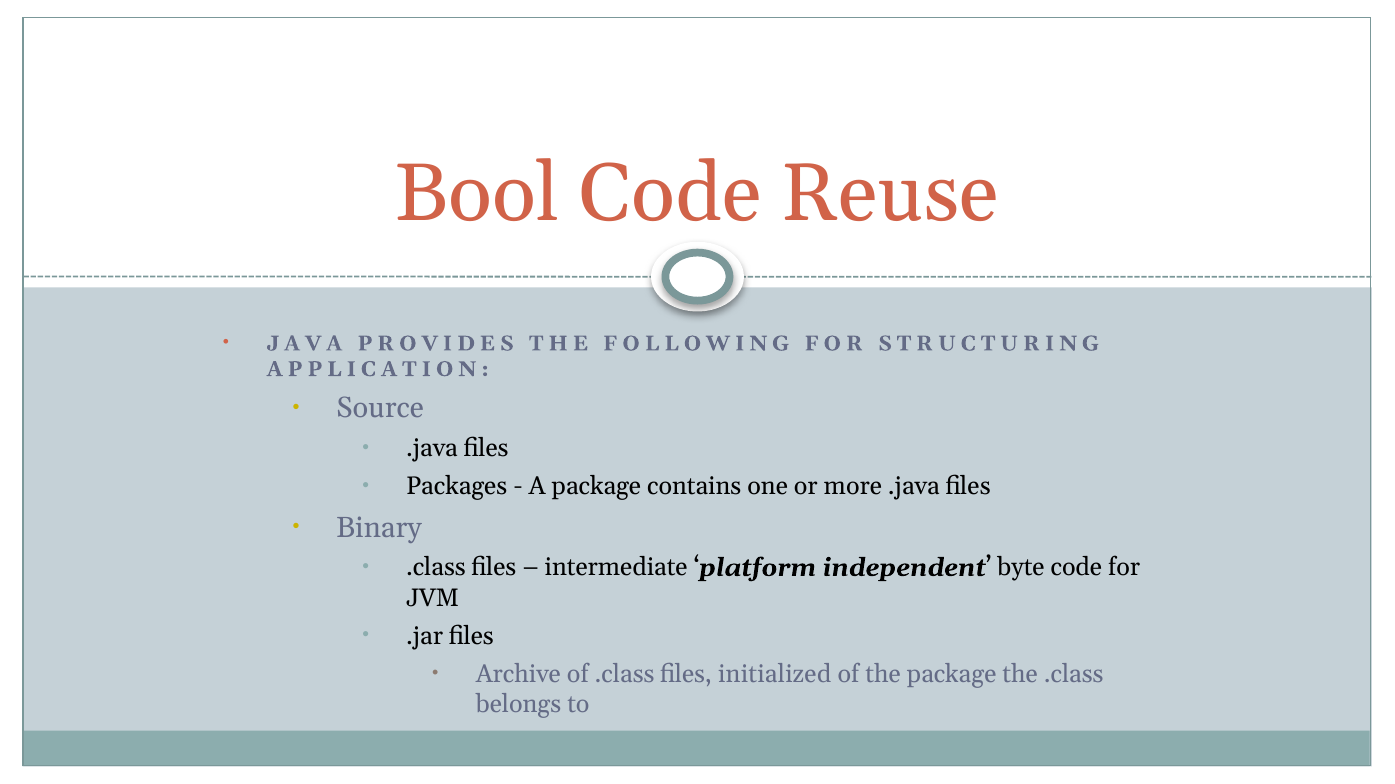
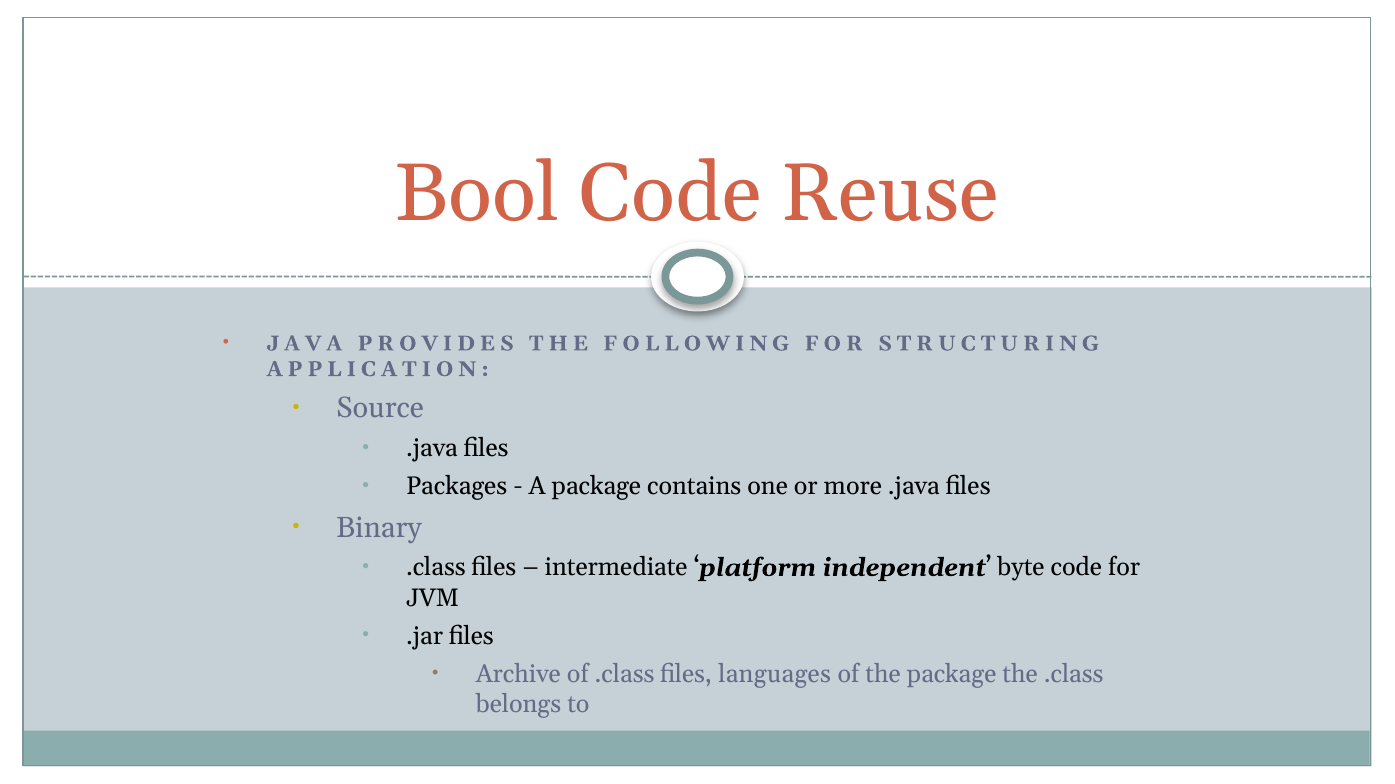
initialized: initialized -> languages
